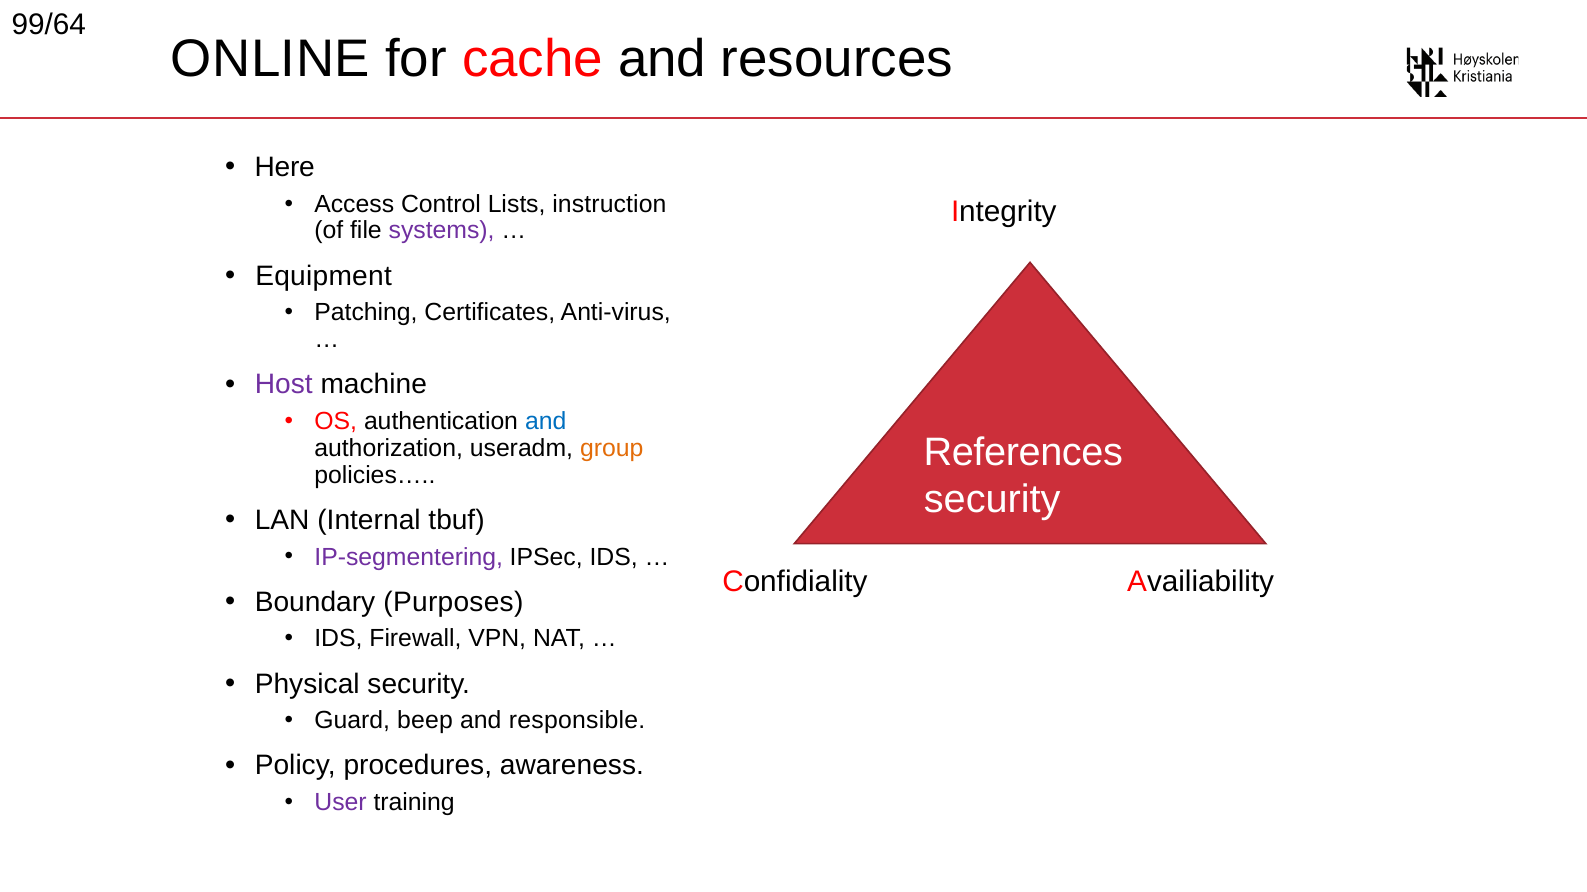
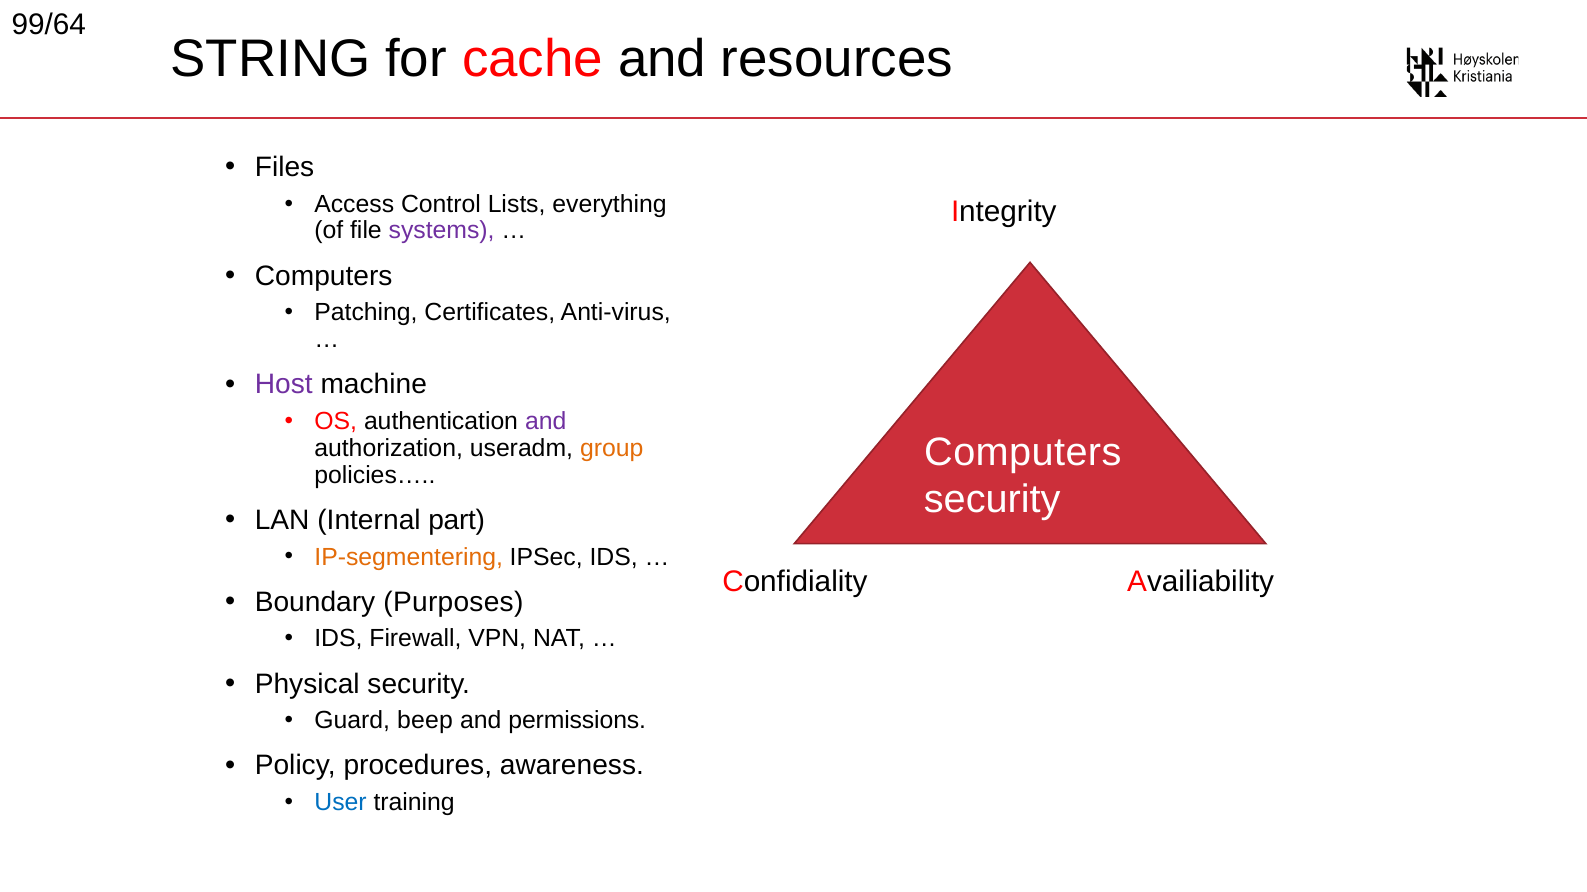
ONLINE: ONLINE -> STRING
Here: Here -> Files
instruction: instruction -> everything
Equipment at (324, 276): Equipment -> Computers
and at (546, 422) colour: blue -> purple
References at (1023, 453): References -> Computers
tbuf: tbuf -> part
IP-segmentering colour: purple -> orange
responsible: responsible -> permissions
User colour: purple -> blue
